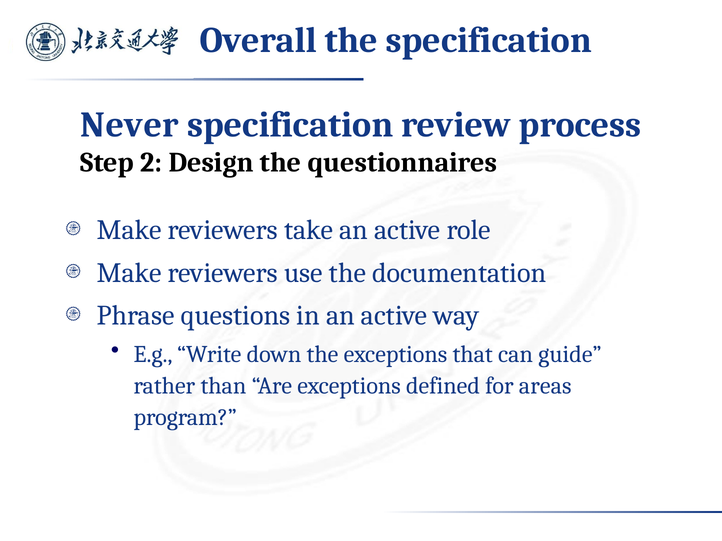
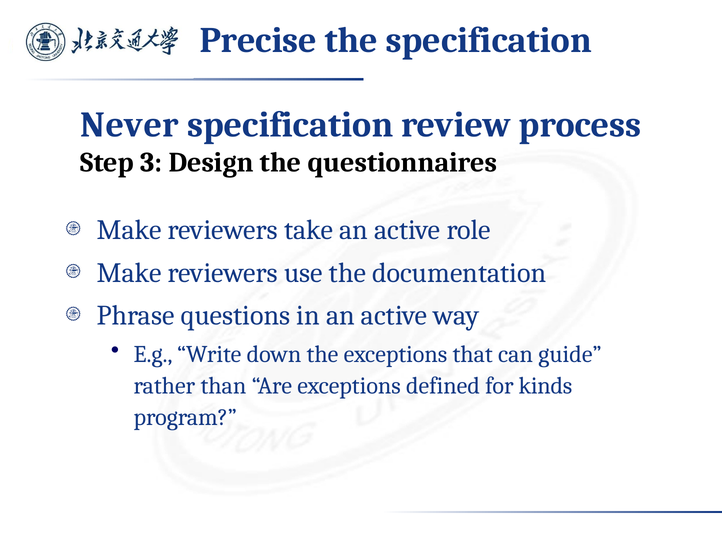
Overall: Overall -> Precise
2: 2 -> 3
areas: areas -> kinds
